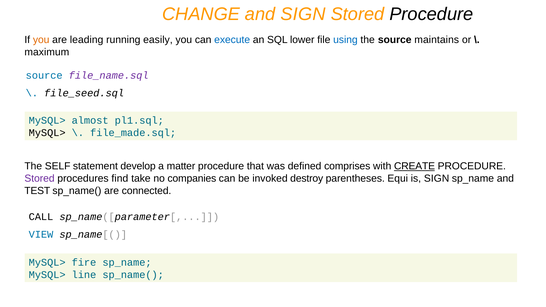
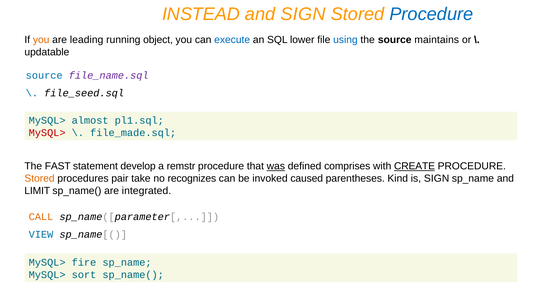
CHANGE: CHANGE -> INSTEAD
Procedure at (431, 14) colour: black -> blue
easily: easily -> object
maximum: maximum -> updatable
MySQL> at (47, 133) colour: black -> red
SELF: SELF -> FAST
matter: matter -> remstr
was underline: none -> present
Stored at (40, 179) colour: purple -> orange
find: find -> pair
companies: companies -> recognizes
destroy: destroy -> caused
Equi: Equi -> Kind
TEST: TEST -> LIMIT
connected: connected -> integrated
CALL colour: black -> orange
line: line -> sort
